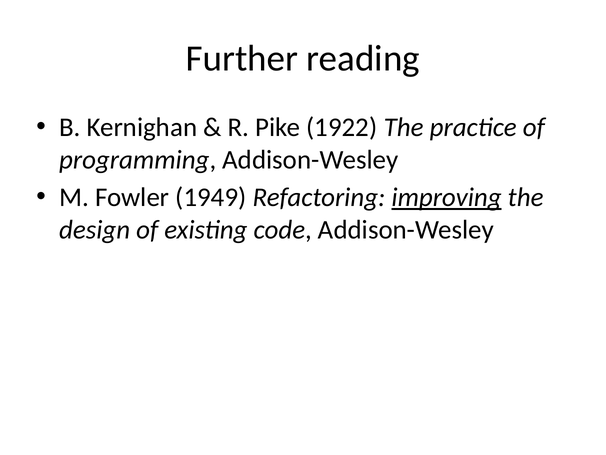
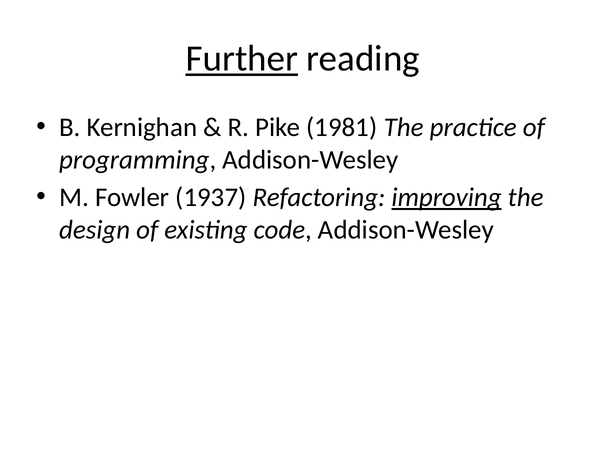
Further underline: none -> present
1922: 1922 -> 1981
1949: 1949 -> 1937
